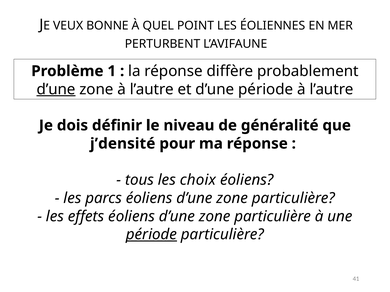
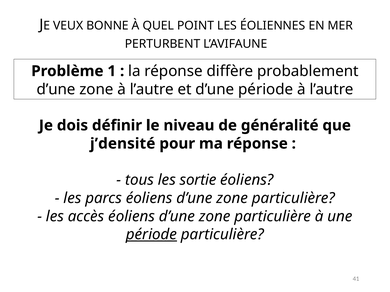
d’une at (56, 89) underline: present -> none
choix: choix -> sortie
effets: effets -> accès
